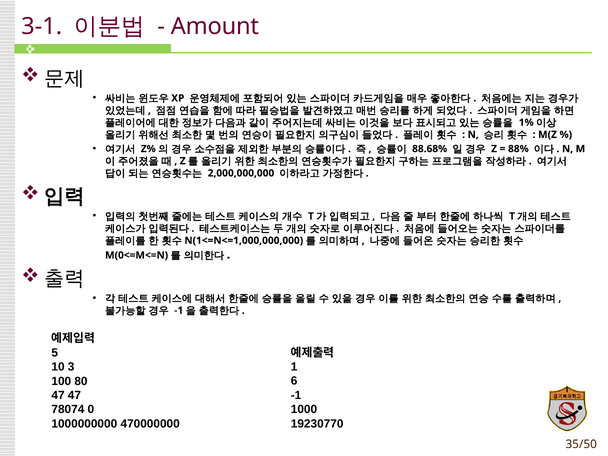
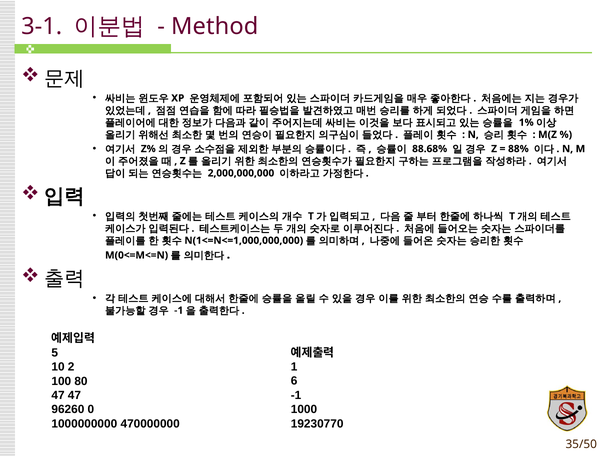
Amount: Amount -> Method
3: 3 -> 2
78074: 78074 -> 96260
